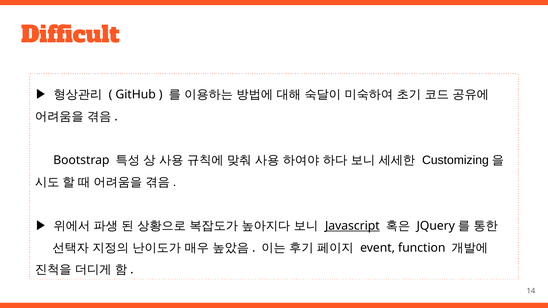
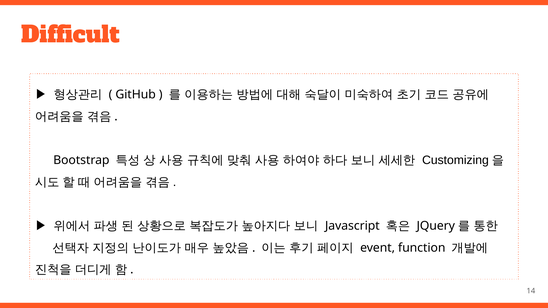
Javascript underline: present -> none
